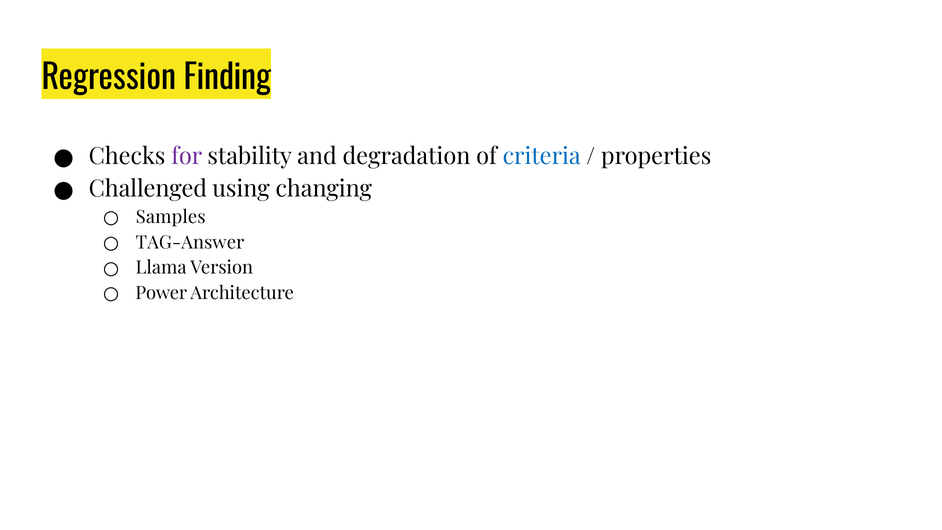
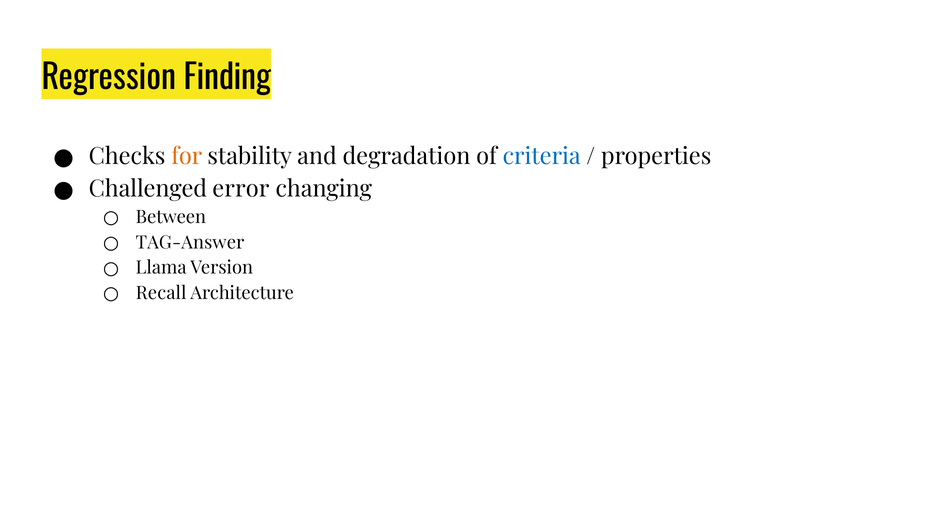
for colour: purple -> orange
using: using -> error
Samples: Samples -> Between
Power: Power -> Recall
